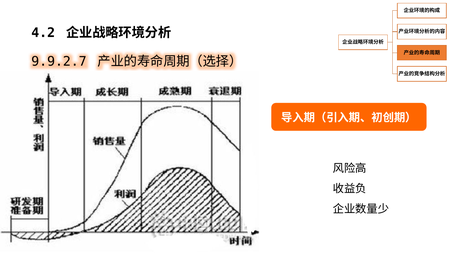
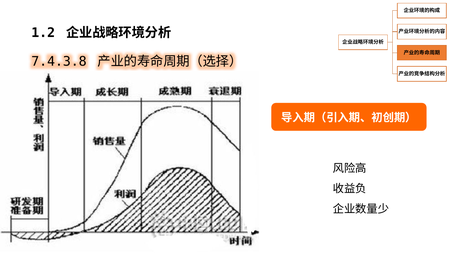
4.2: 4.2 -> 1.2
9.9.2.7: 9.9.2.7 -> 7.4.3.8
